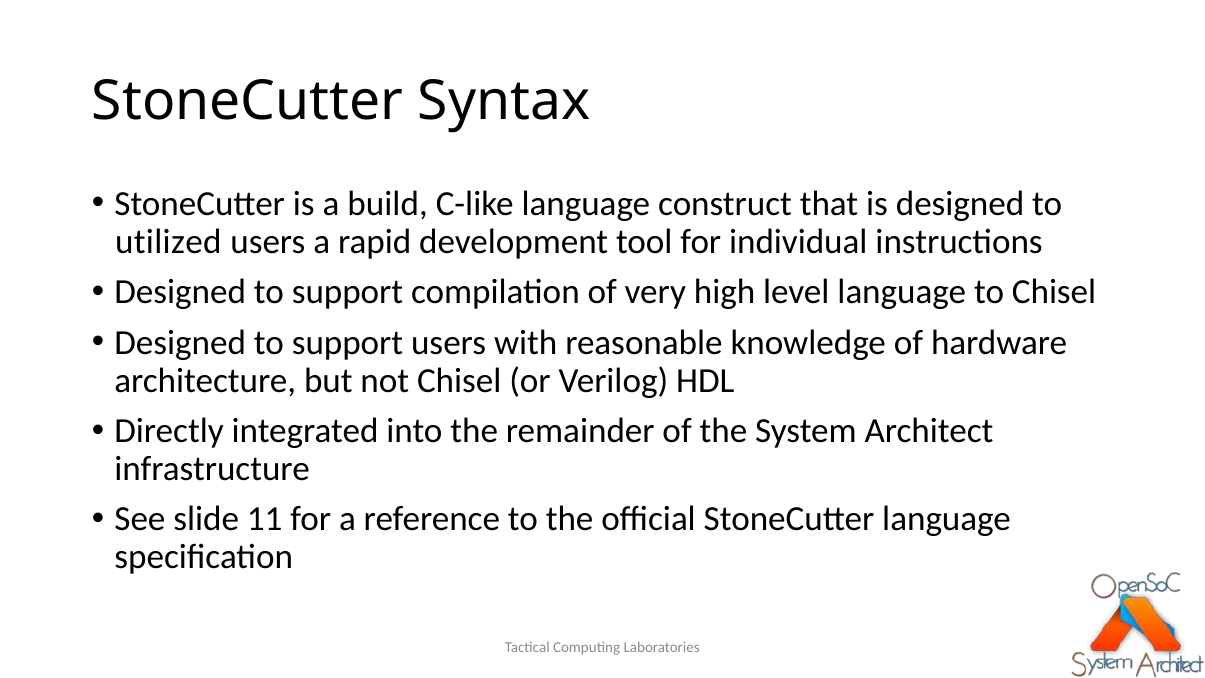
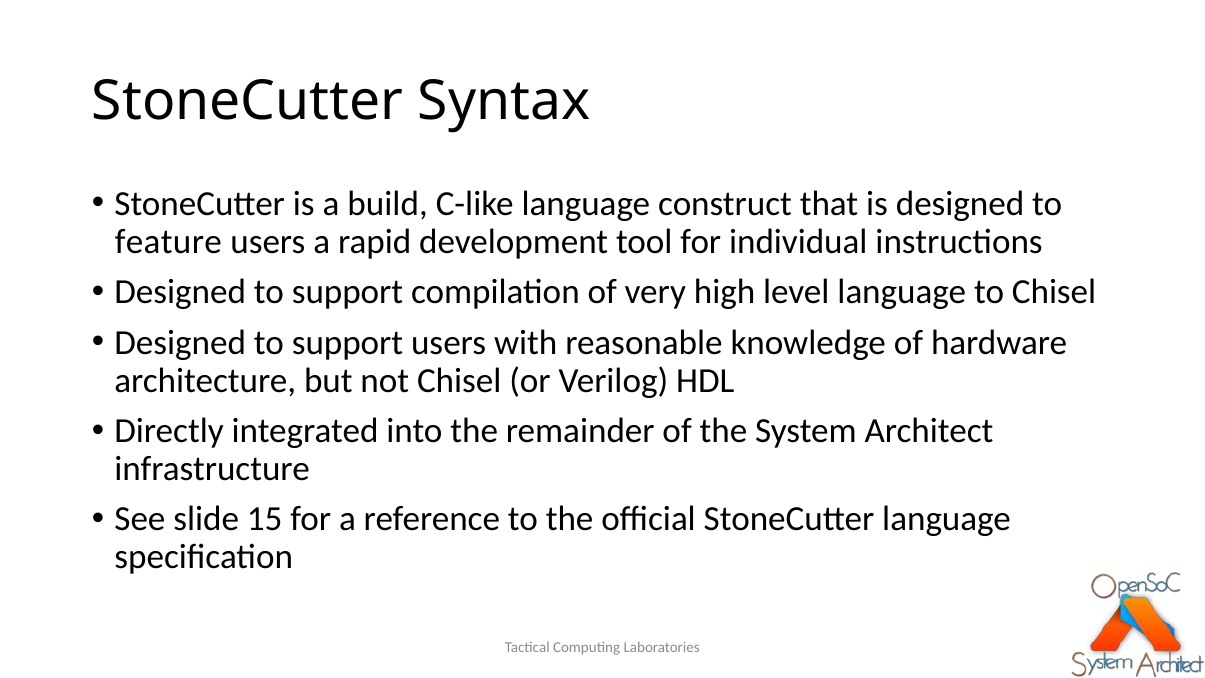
utilized: utilized -> feature
11: 11 -> 15
